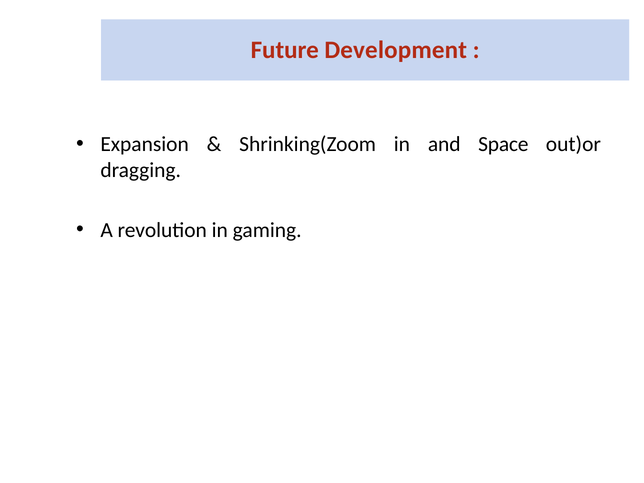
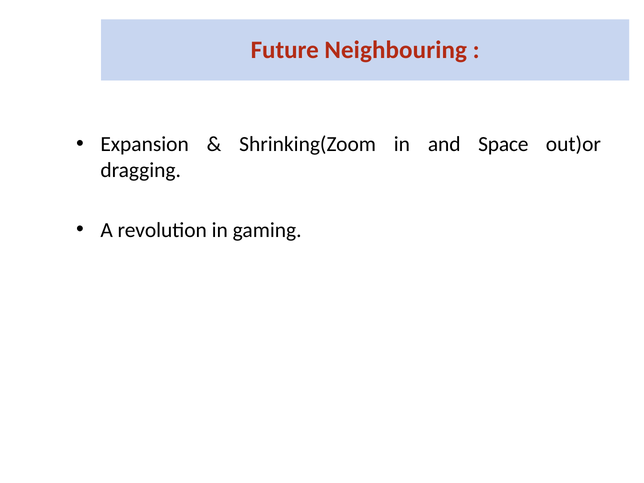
Development: Development -> Neighbouring
